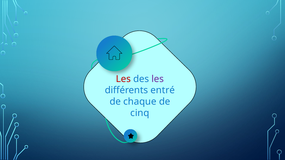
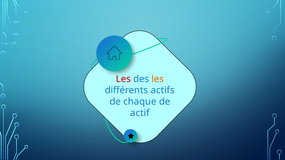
les at (158, 79) colour: purple -> orange
entré: entré -> actifs
cinq: cinq -> actif
